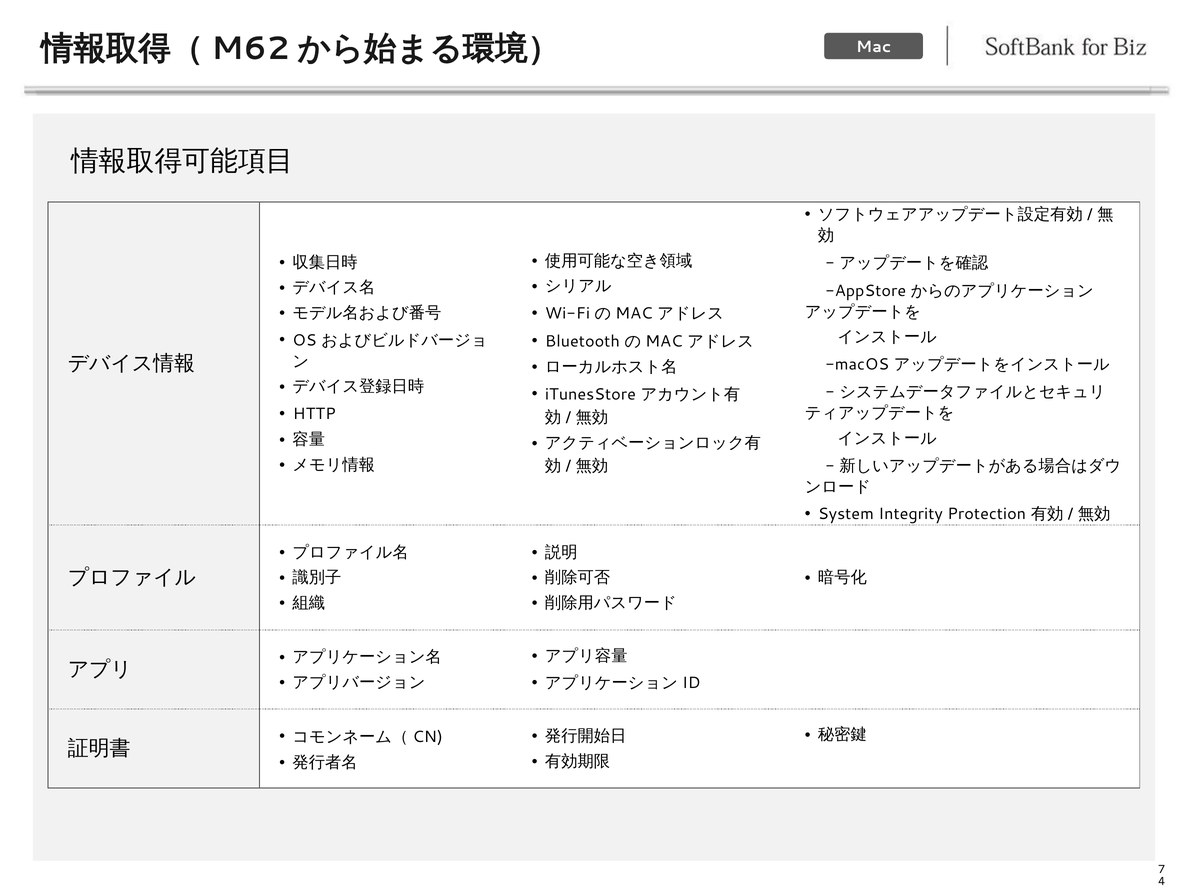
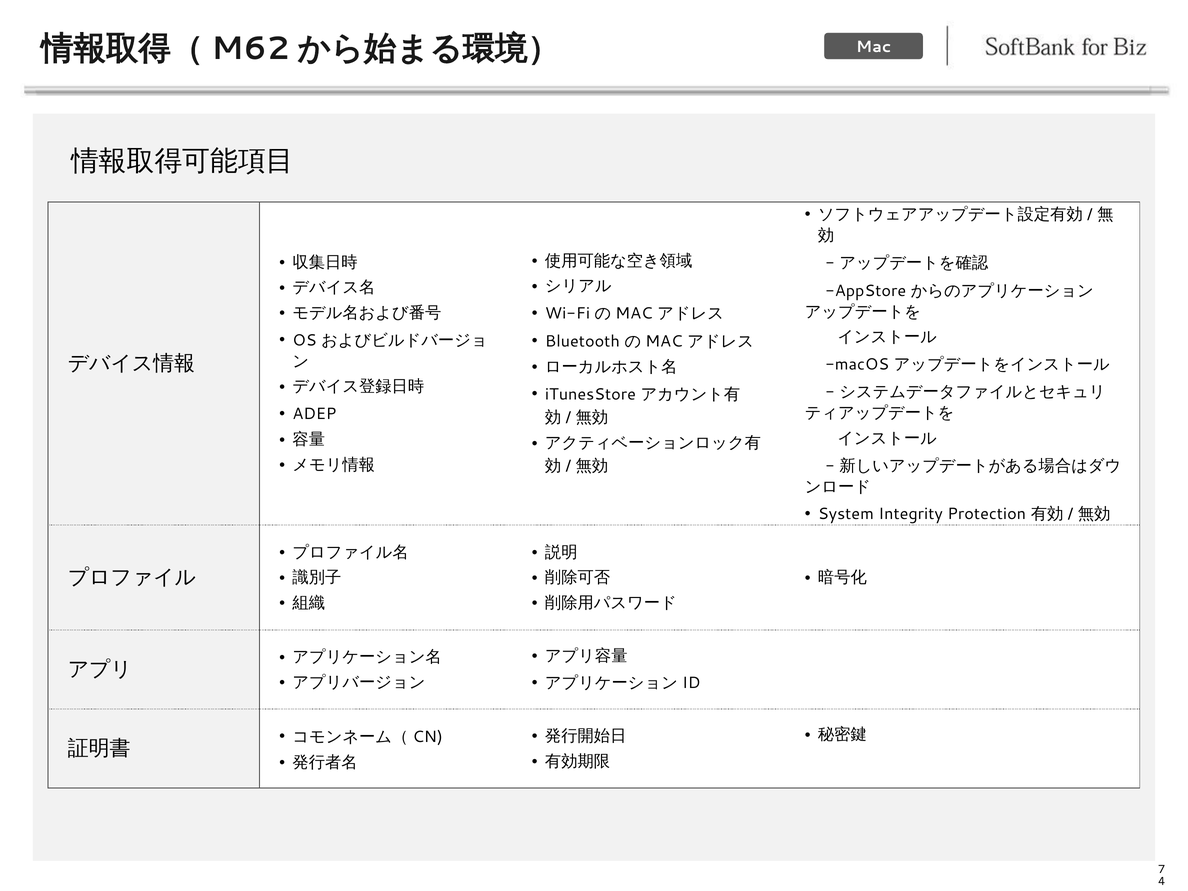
HTTP: HTTP -> ADEP
